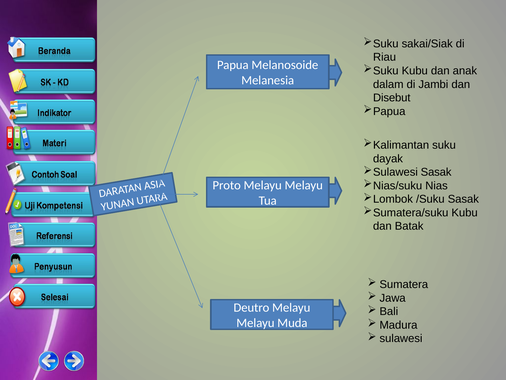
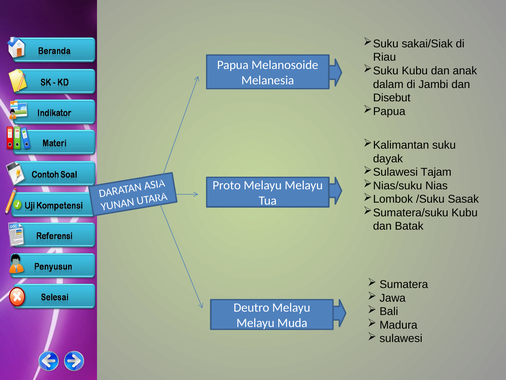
Sasak at (436, 172): Sasak -> Tajam
